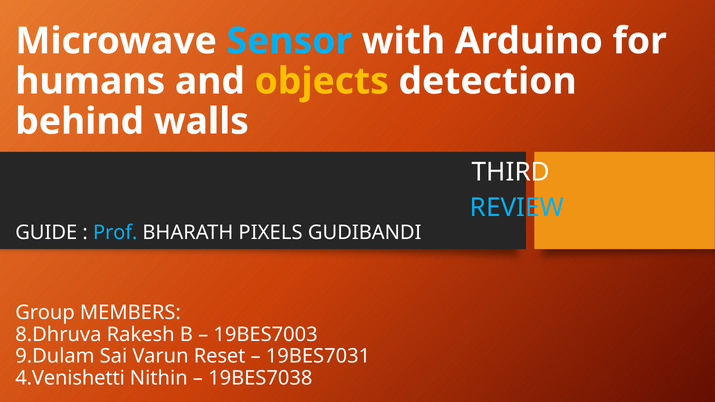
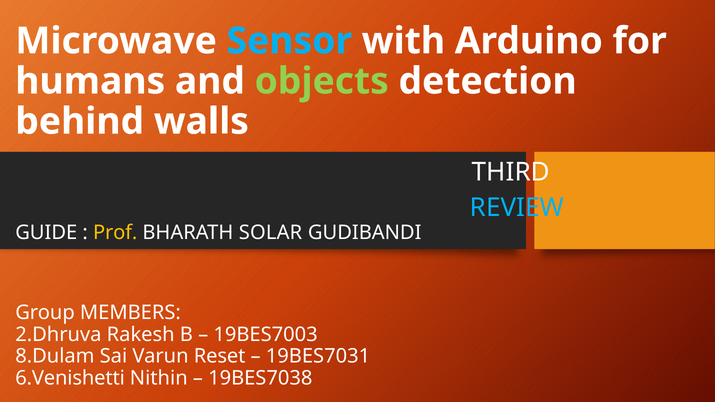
objects colour: yellow -> light green
Prof colour: light blue -> yellow
PIXELS: PIXELS -> SOLAR
8.Dhruva: 8.Dhruva -> 2.Dhruva
9.Dulam: 9.Dulam -> 8.Dulam
4.Venishetti: 4.Venishetti -> 6.Venishetti
